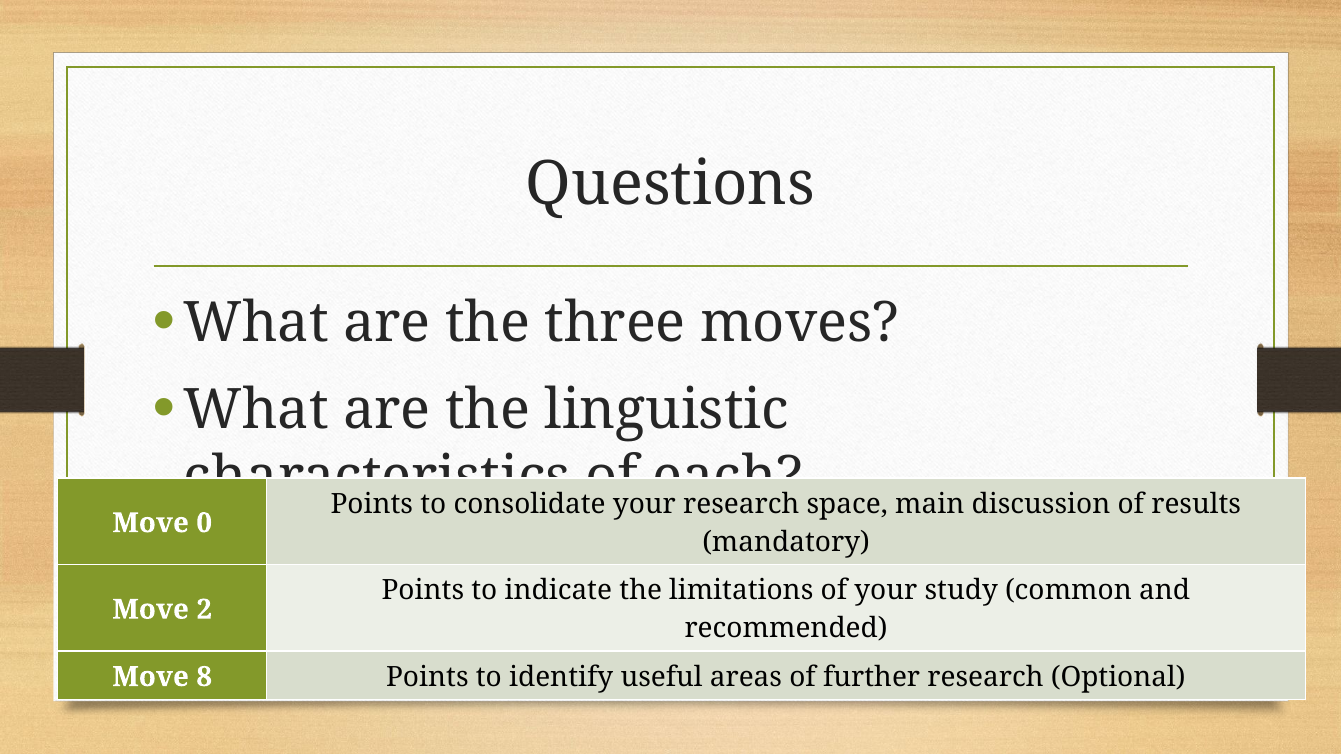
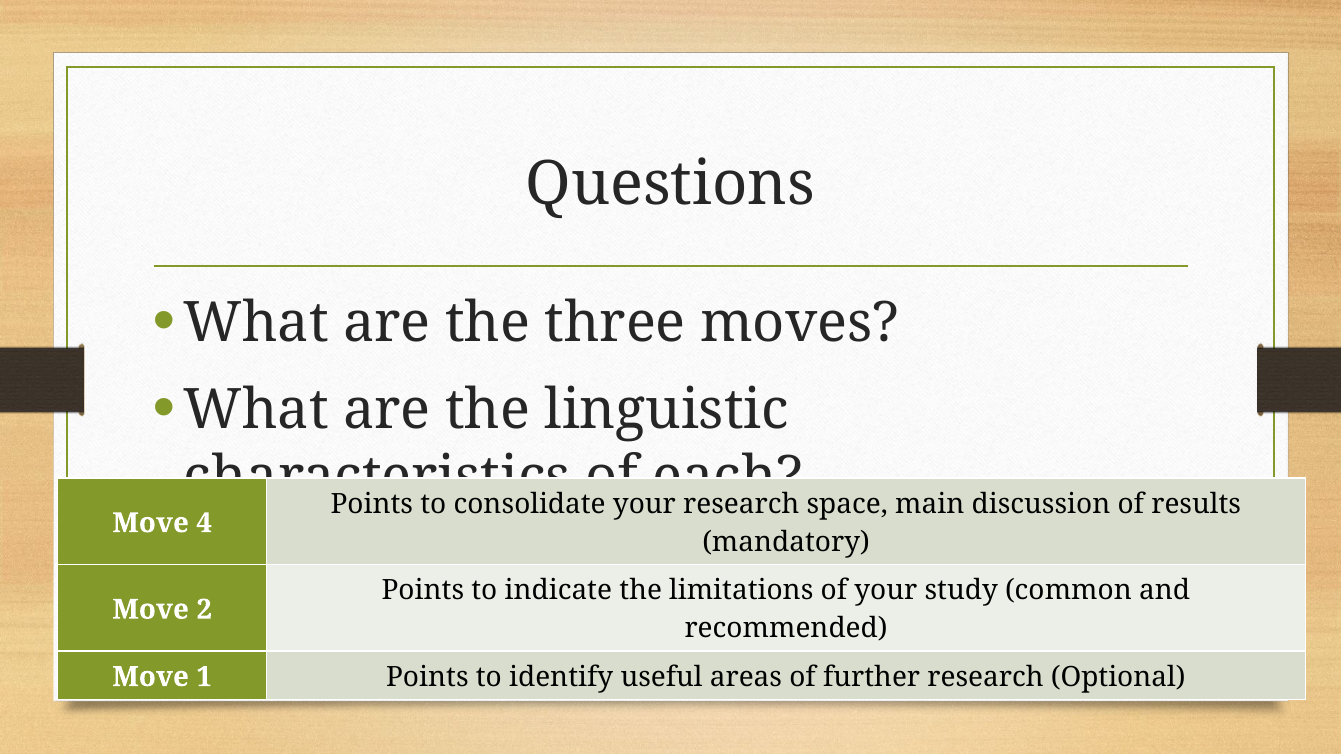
0: 0 -> 4
8: 8 -> 1
